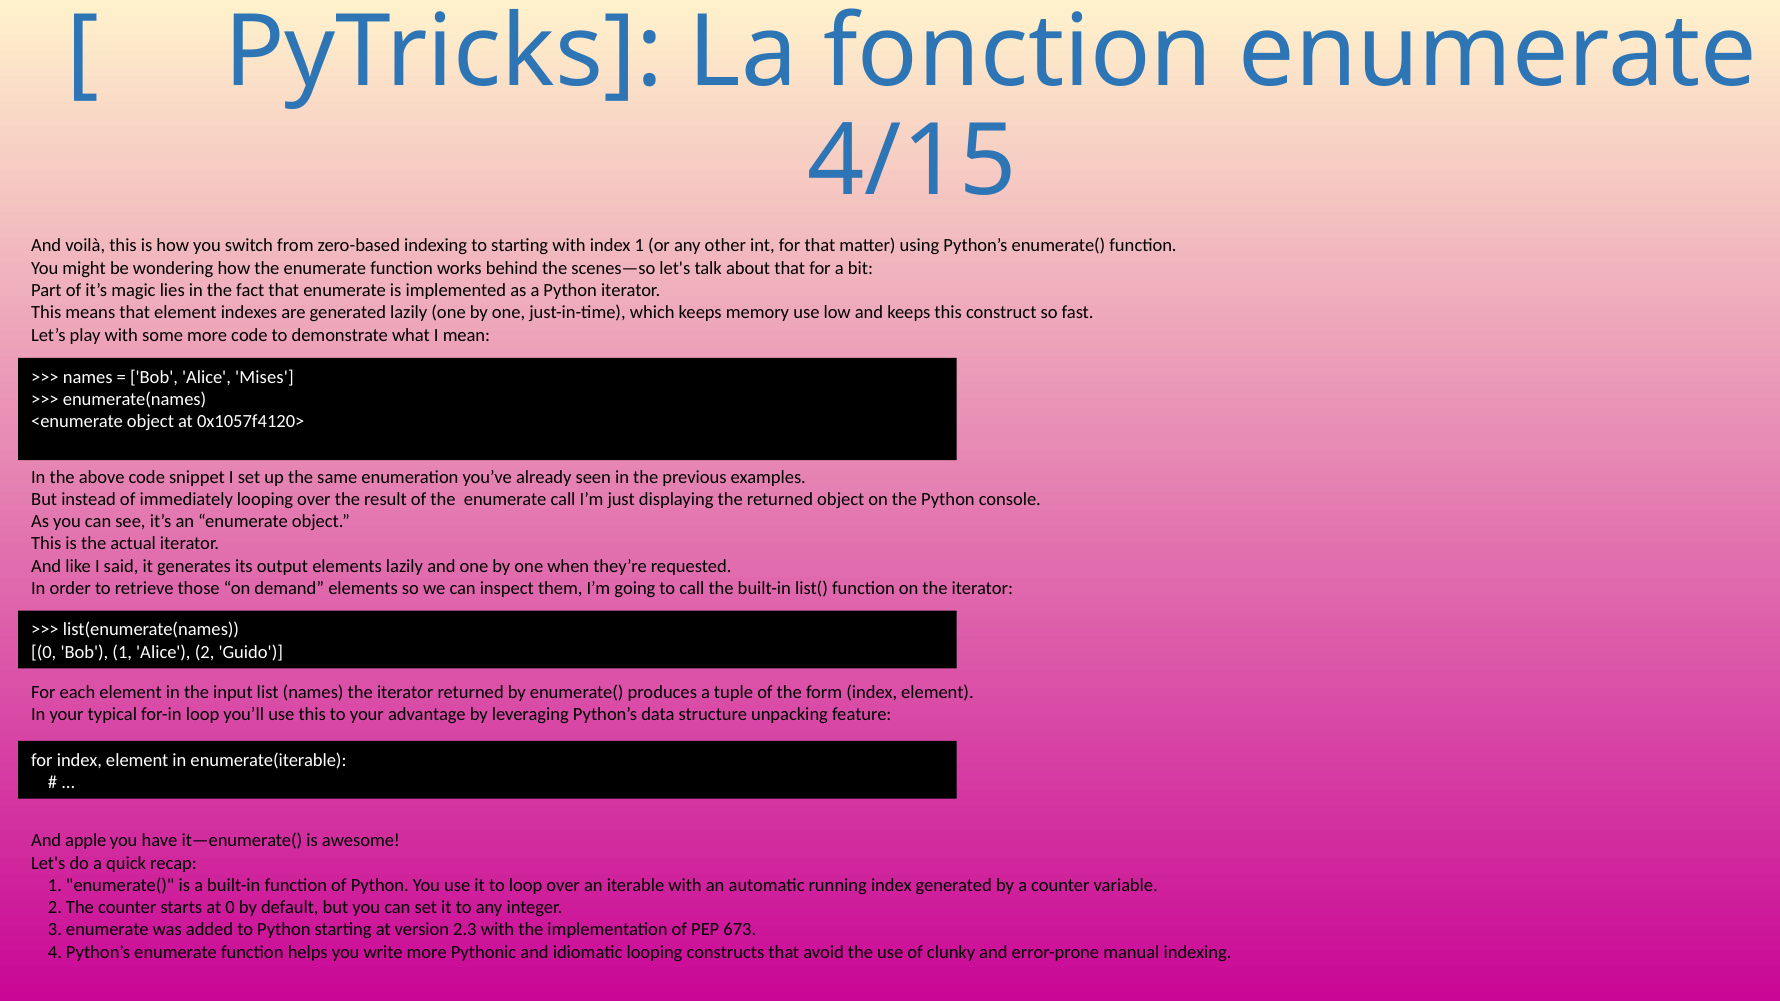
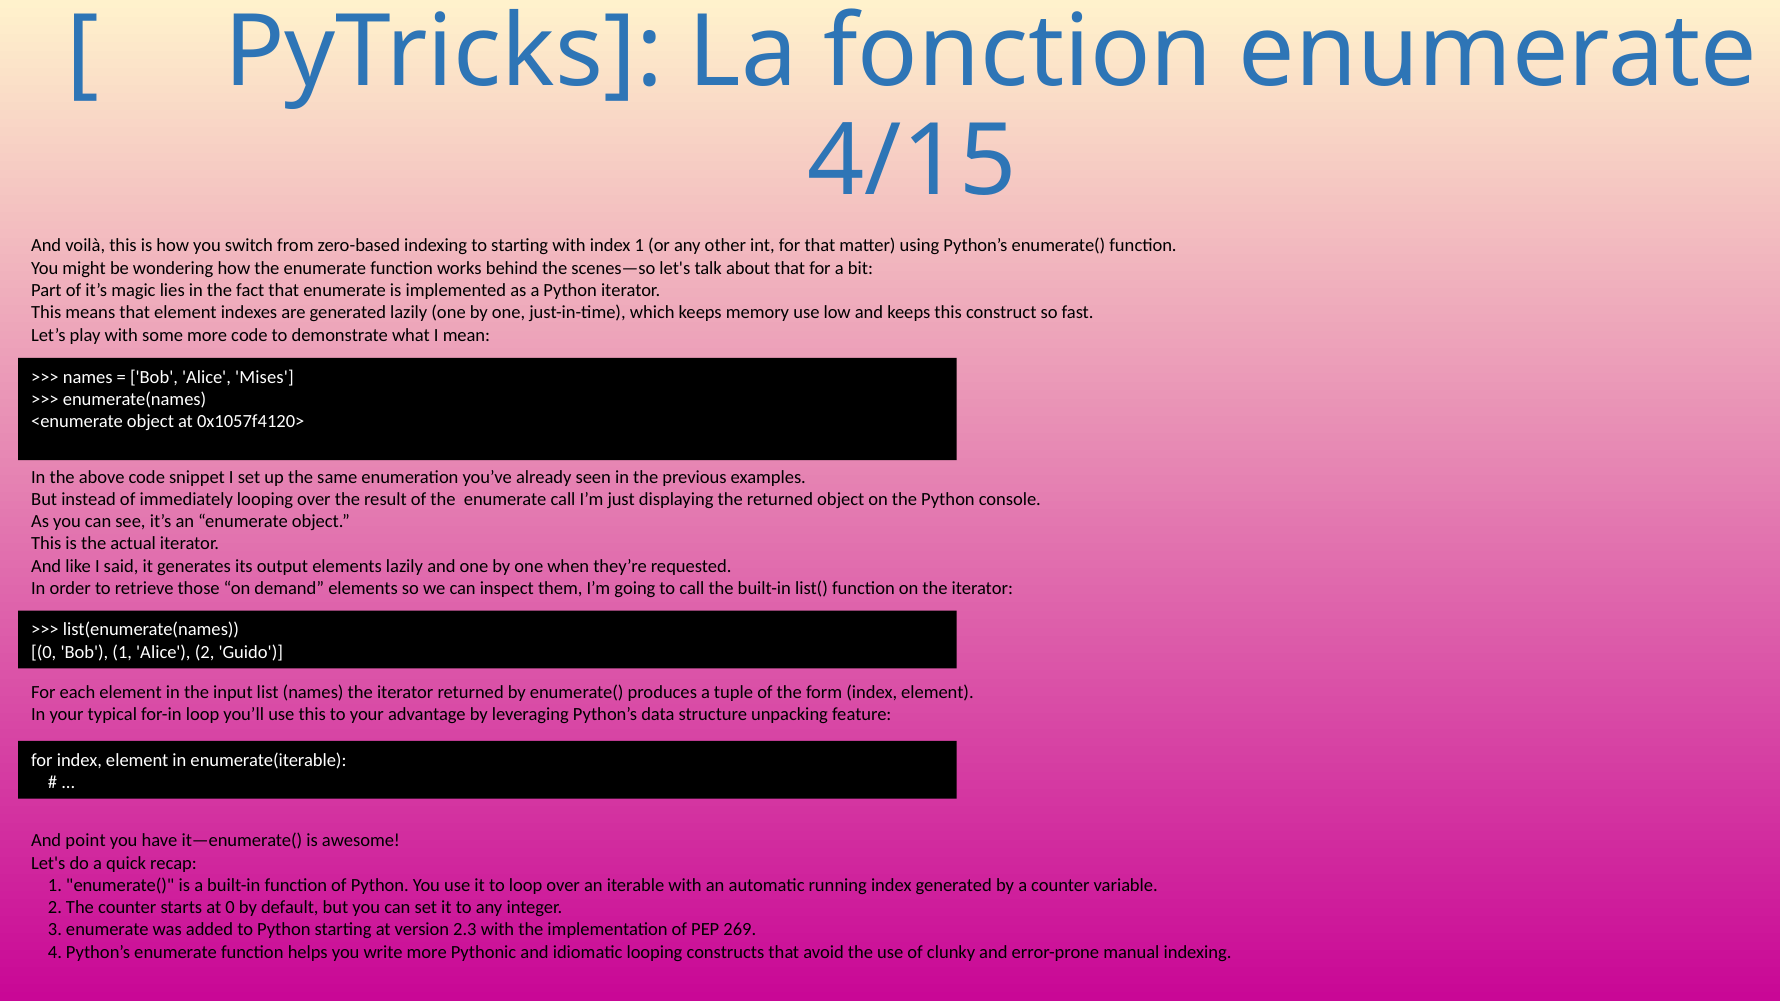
apple: apple -> point
673: 673 -> 269
